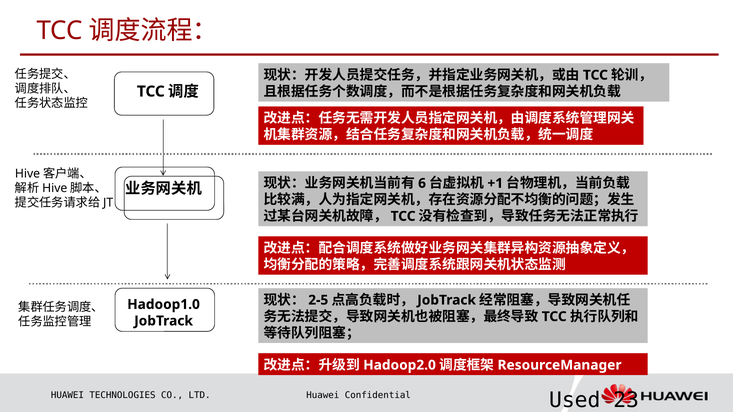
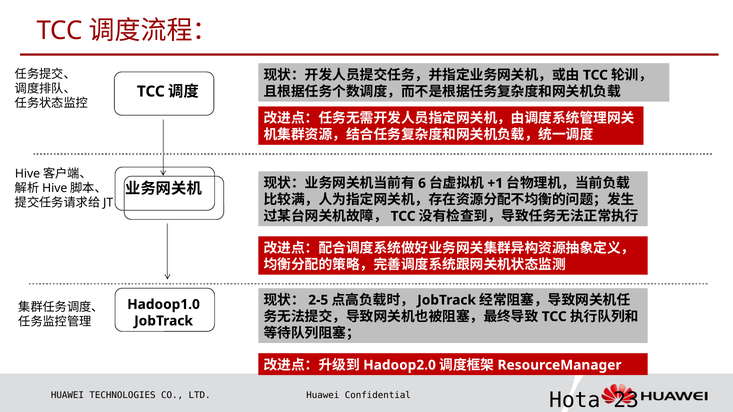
Used: Used -> Hota
